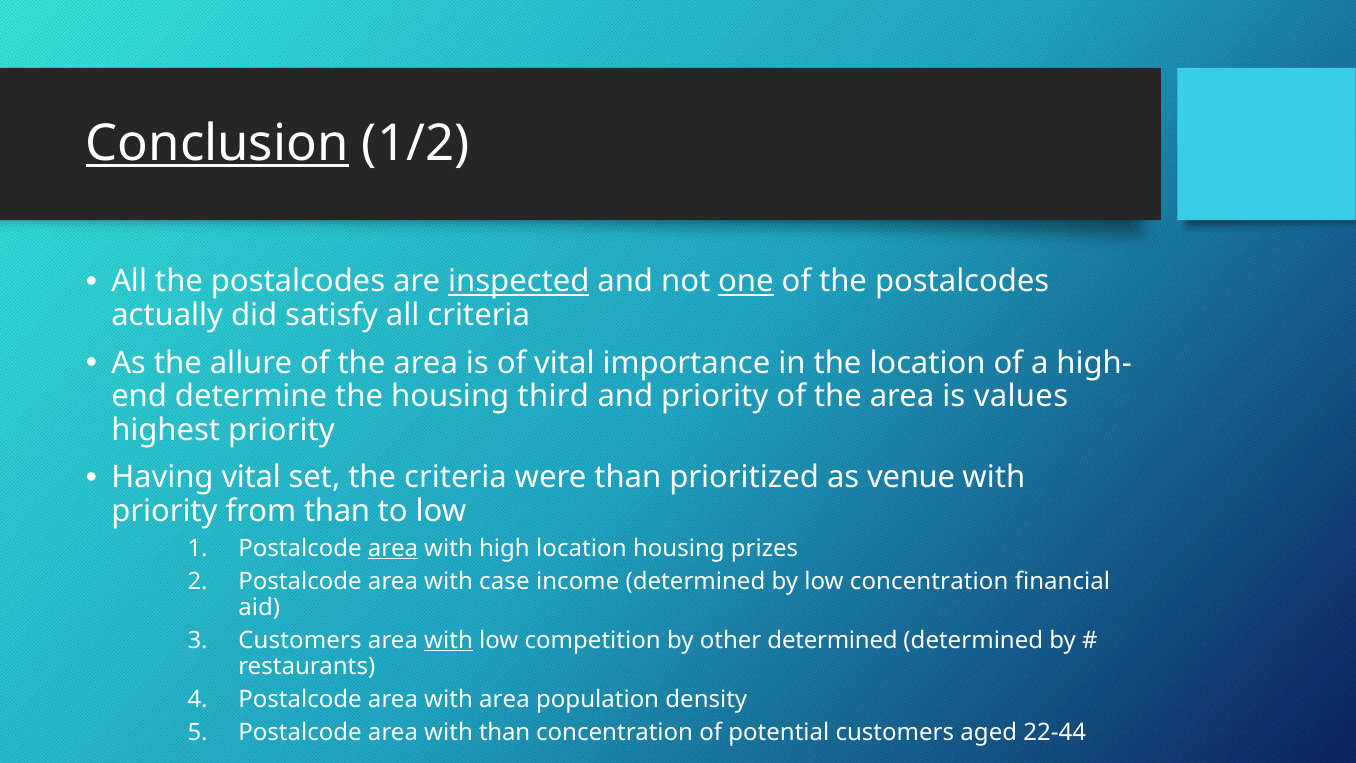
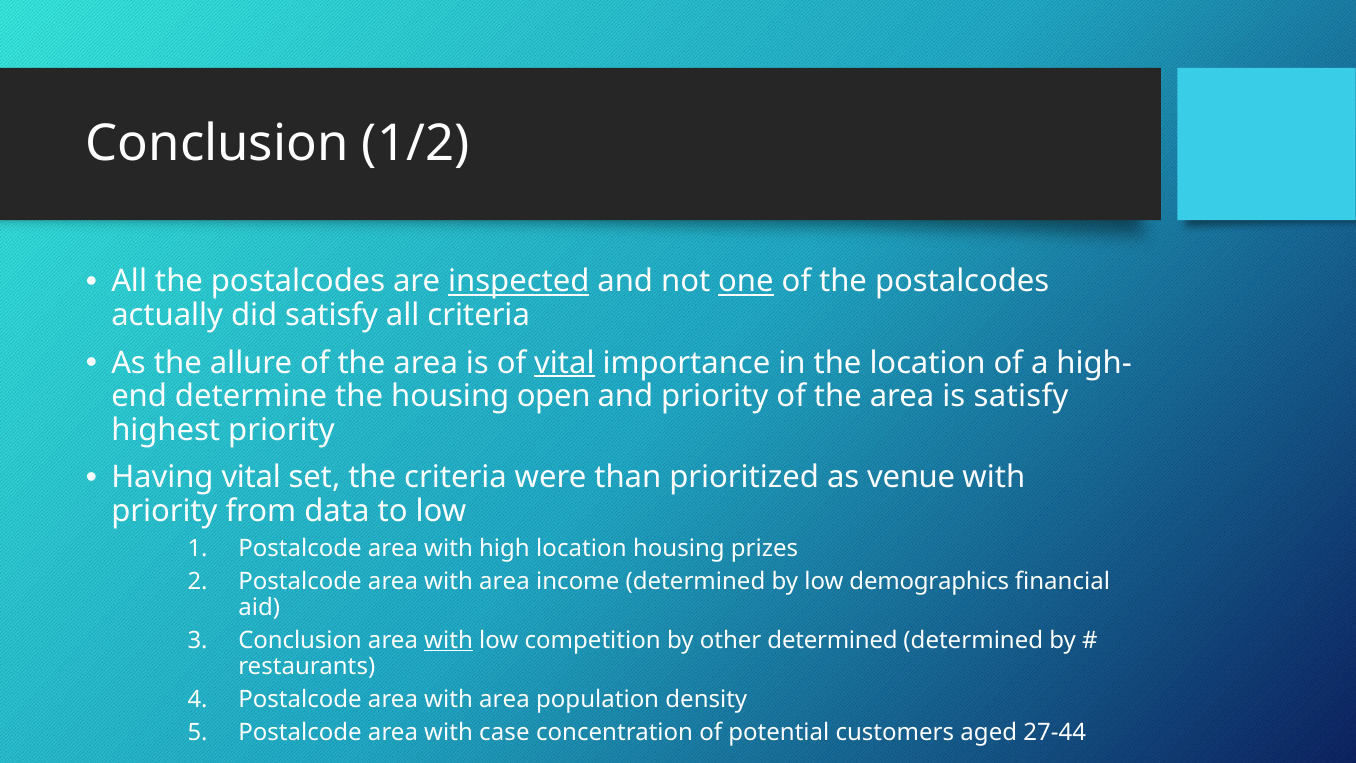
Conclusion at (217, 144) underline: present -> none
vital at (564, 363) underline: none -> present
third: third -> open
is values: values -> satisfy
from than: than -> data
area at (393, 548) underline: present -> none
case at (504, 581): case -> area
low concentration: concentration -> demographics
Customers at (300, 640): Customers -> Conclusion
with than: than -> case
22-44: 22-44 -> 27-44
